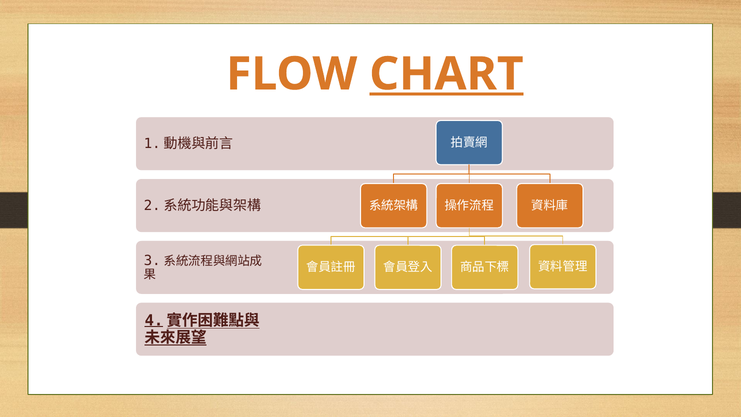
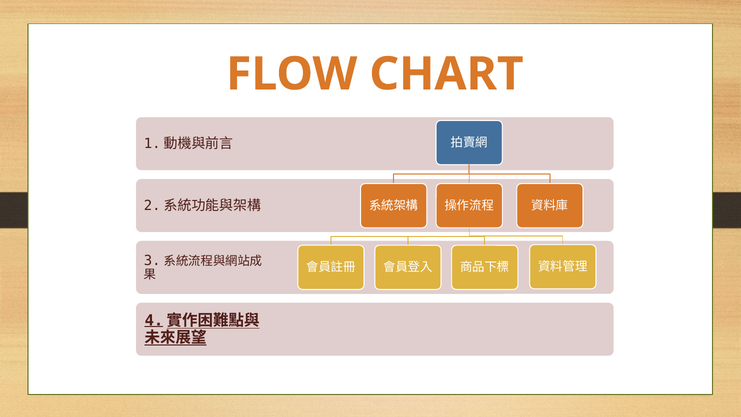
CHART underline: present -> none
